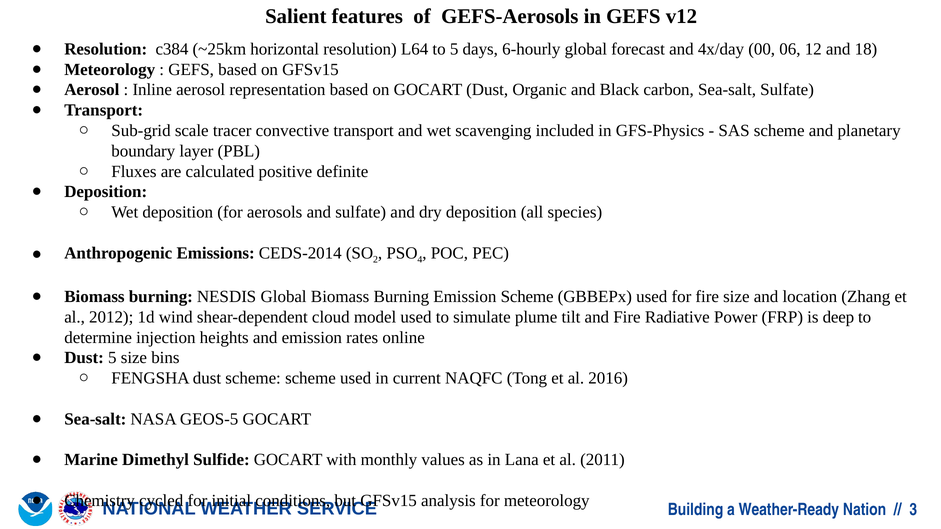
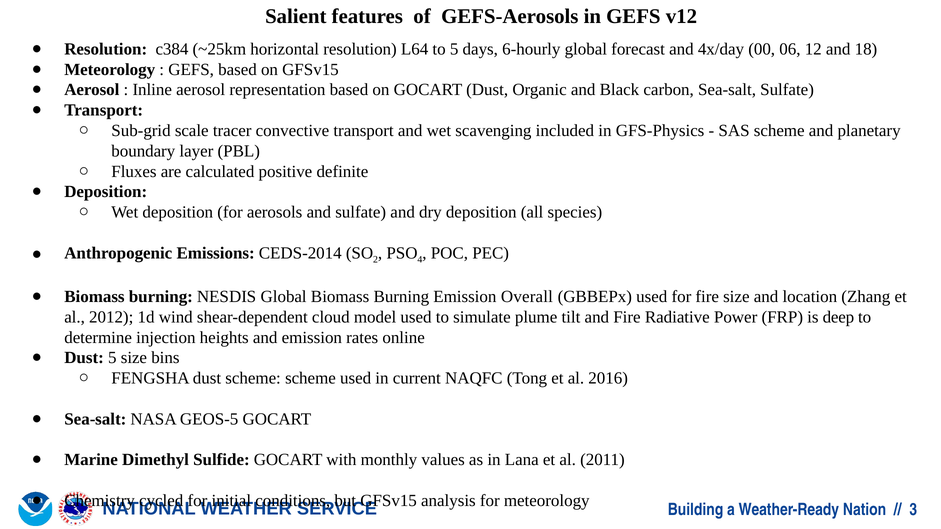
Emission Scheme: Scheme -> Overall
